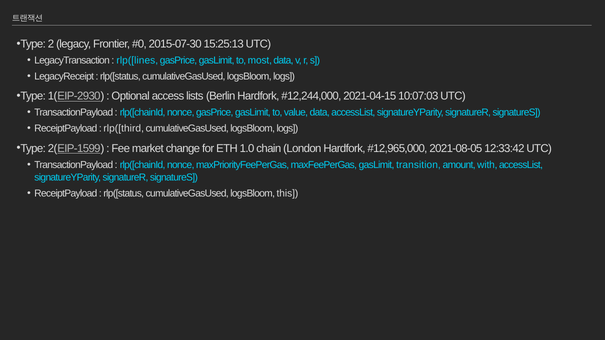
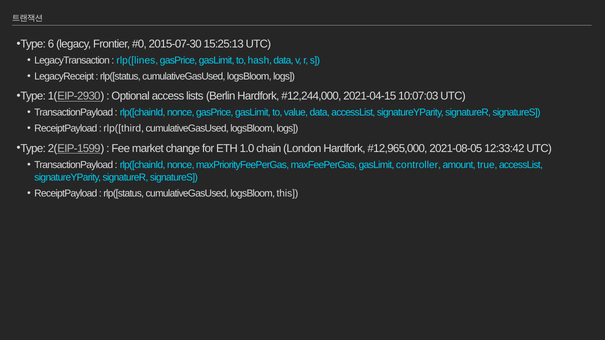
2: 2 -> 6
most: most -> hash
transition: transition -> controller
with: with -> true
